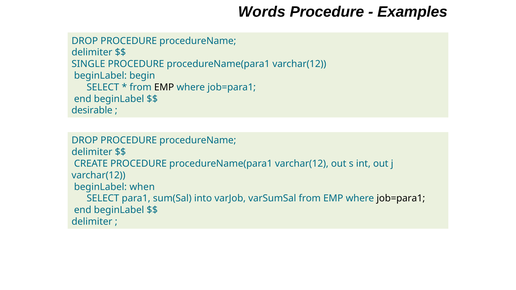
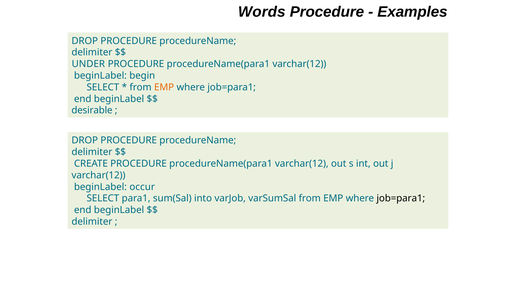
SINGLE: SINGLE -> UNDER
EMP at (164, 87) colour: black -> orange
when: when -> occur
